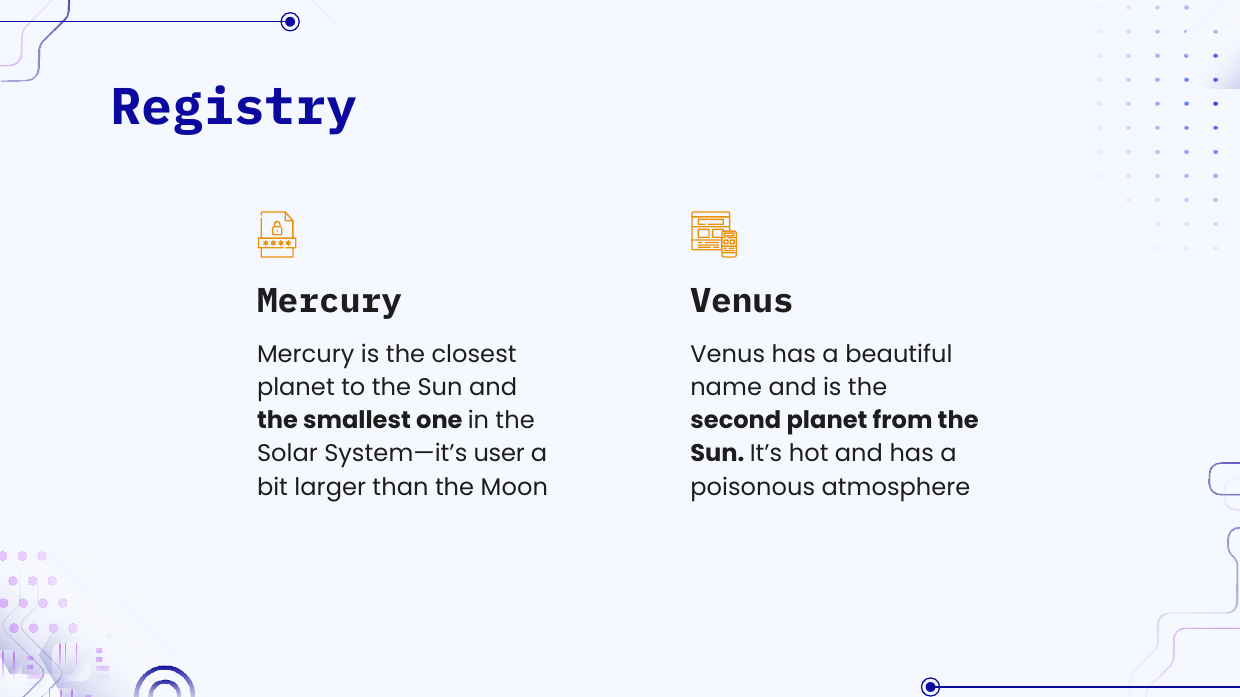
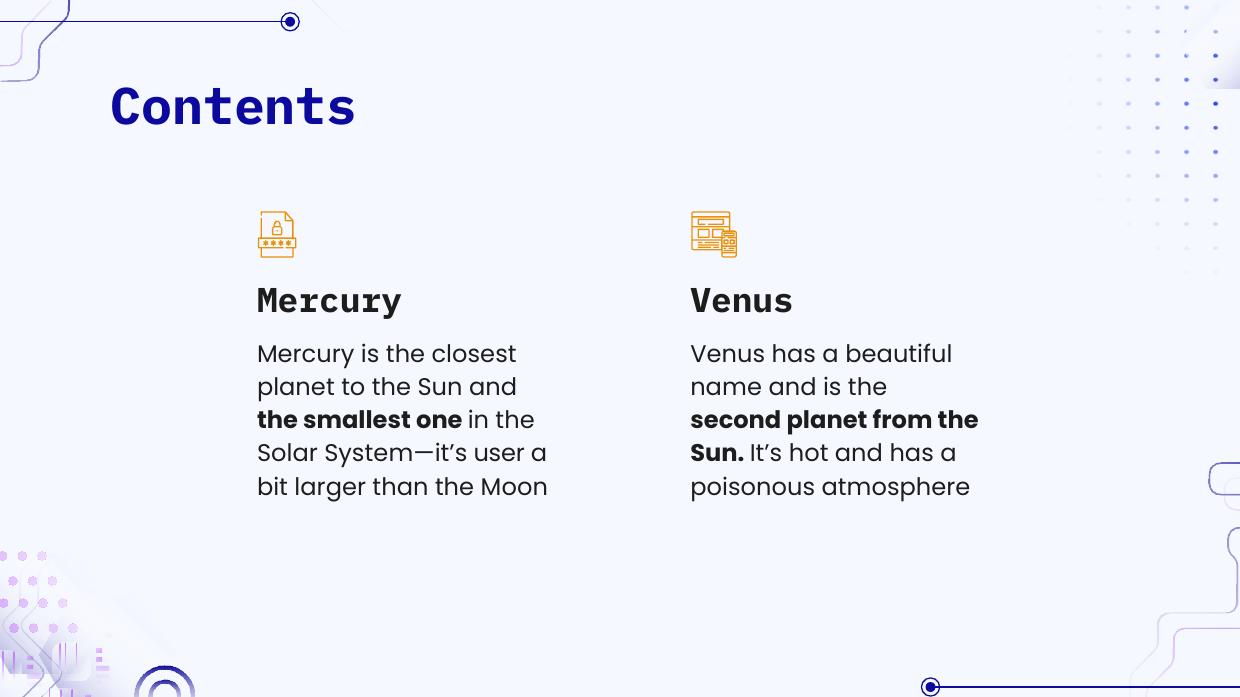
Registry: Registry -> Contents
